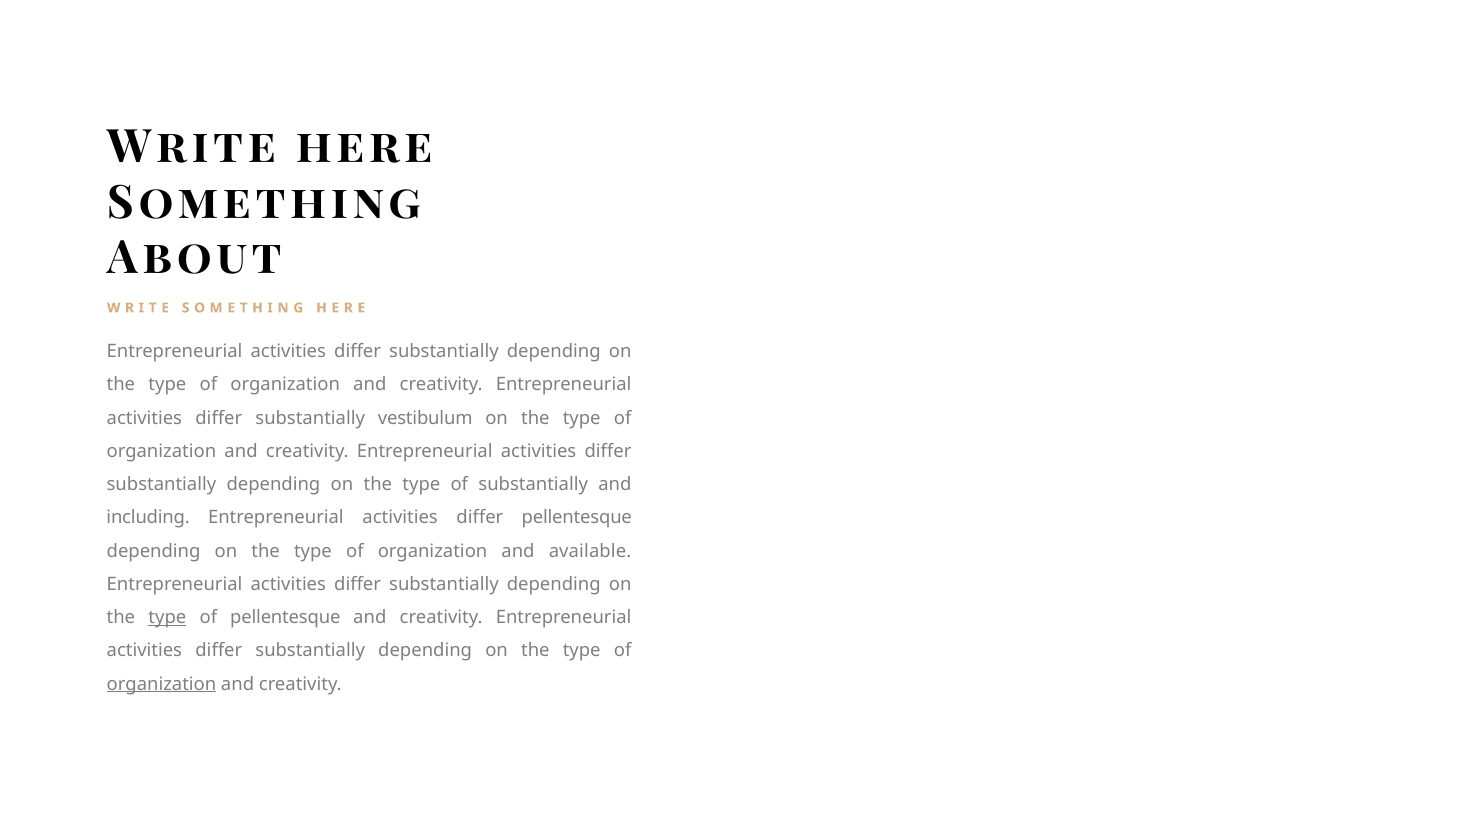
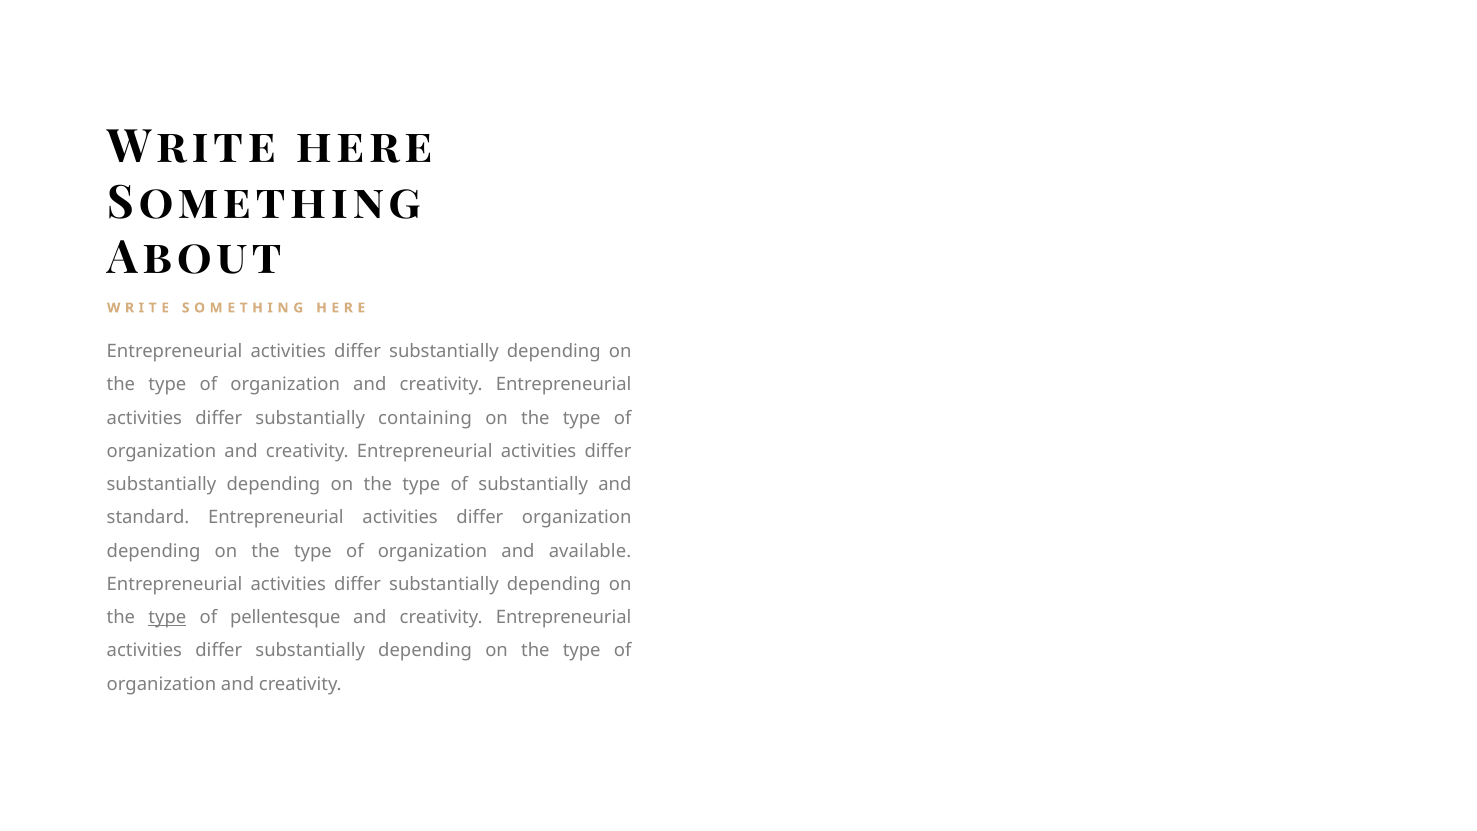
vestibulum: vestibulum -> containing
including: including -> standard
differ pellentesque: pellentesque -> organization
organization at (161, 684) underline: present -> none
